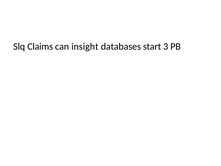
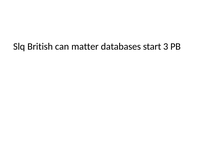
Claims: Claims -> British
insight: insight -> matter
